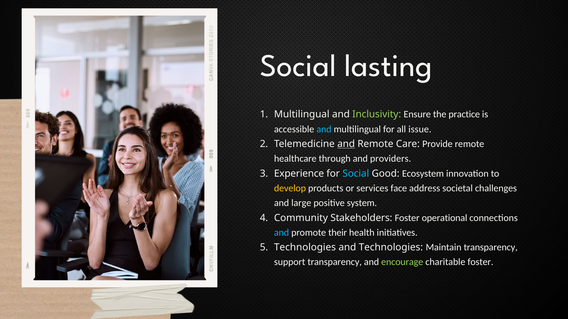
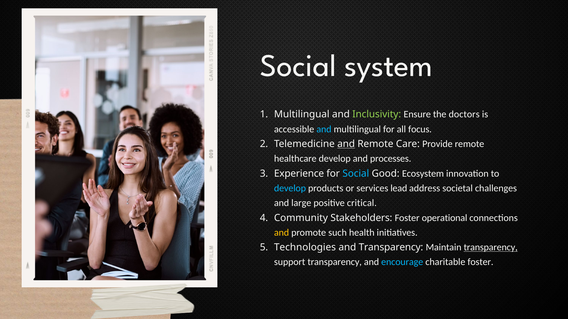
lasting: lasting -> system
practice: practice -> doctors
issue: issue -> focus
healthcare through: through -> develop
providers: providers -> processes
develop at (290, 189) colour: yellow -> light blue
face: face -> lead
system: system -> critical
and at (282, 233) colour: light blue -> yellow
their: their -> such
and Technologies: Technologies -> Transparency
transparency at (491, 248) underline: none -> present
encourage colour: light green -> light blue
